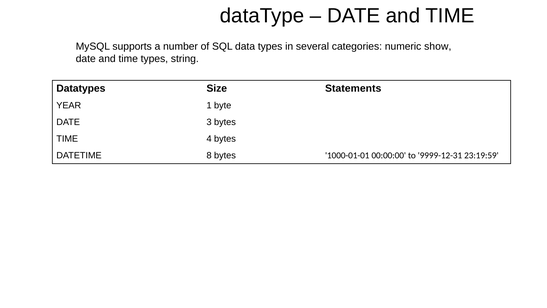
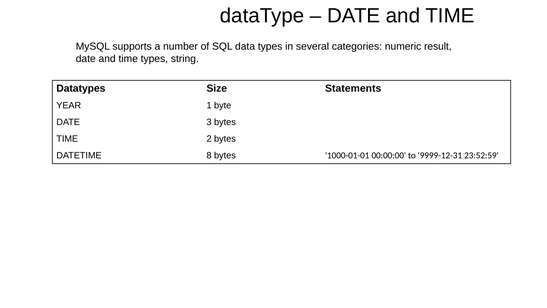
show: show -> result
4: 4 -> 2
23:19:59: 23:19:59 -> 23:52:59
